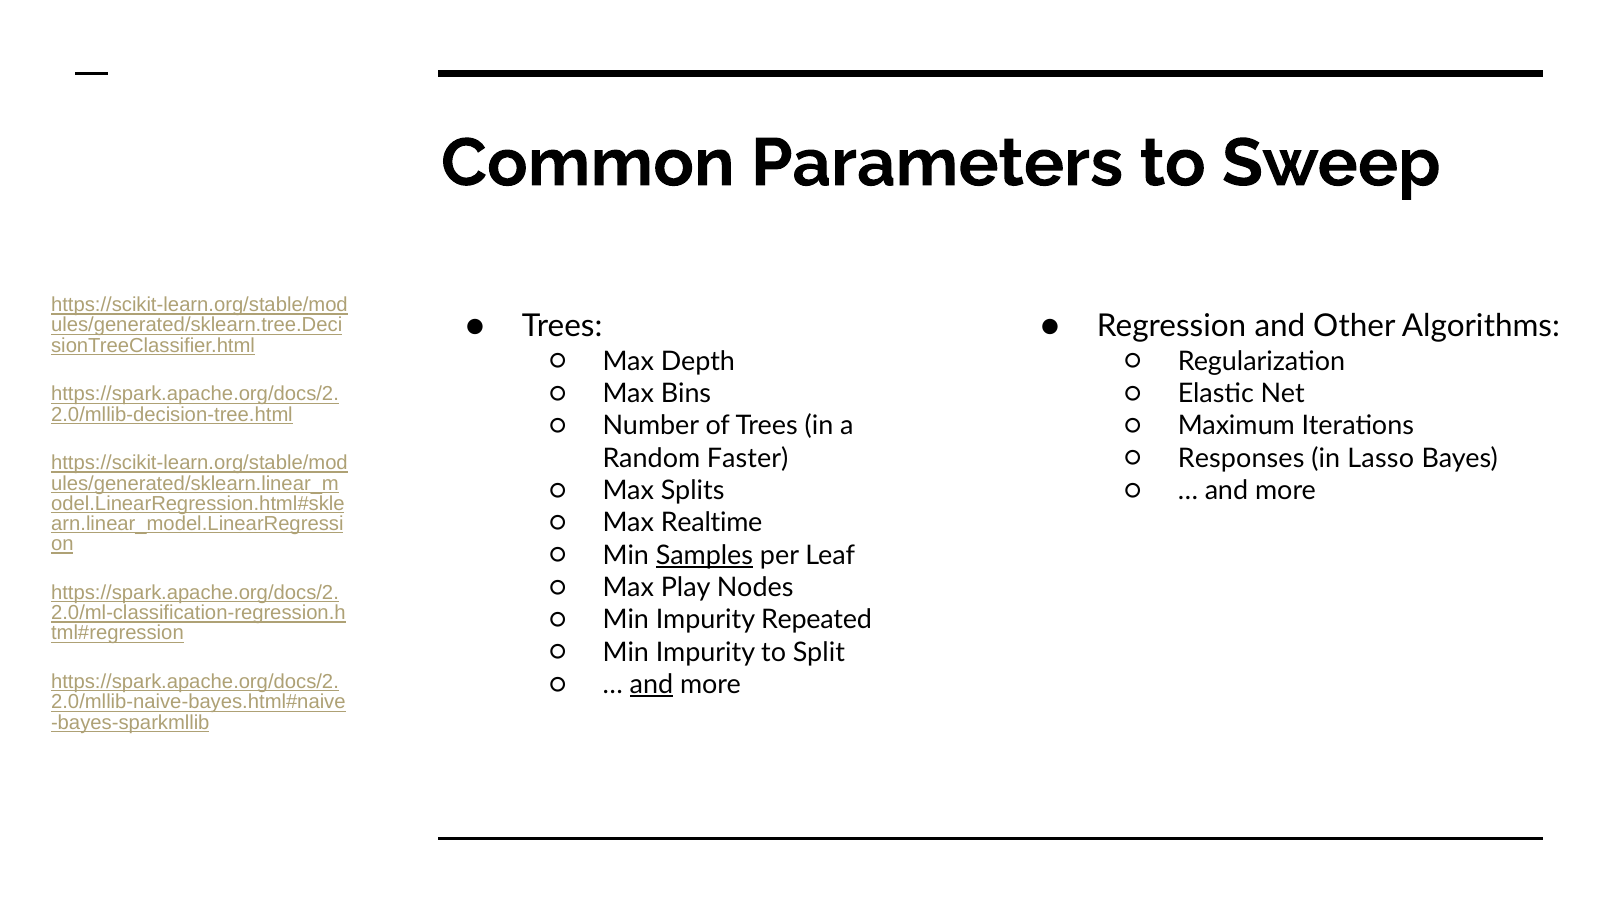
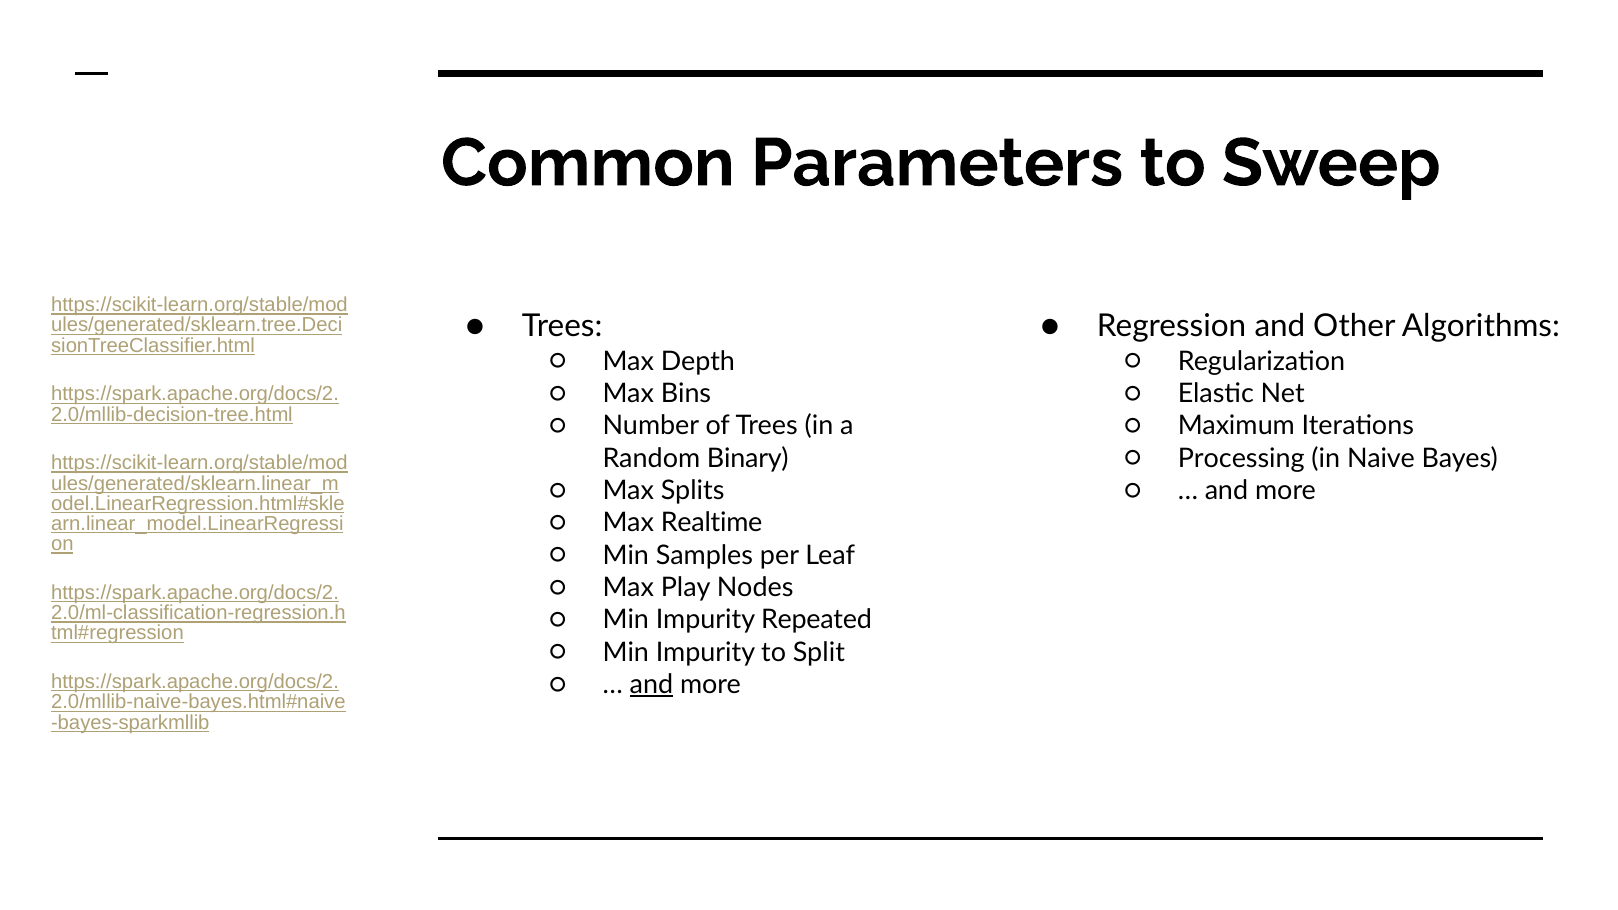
Responses: Responses -> Processing
Lasso: Lasso -> Naive
Faster: Faster -> Binary
Samples underline: present -> none
